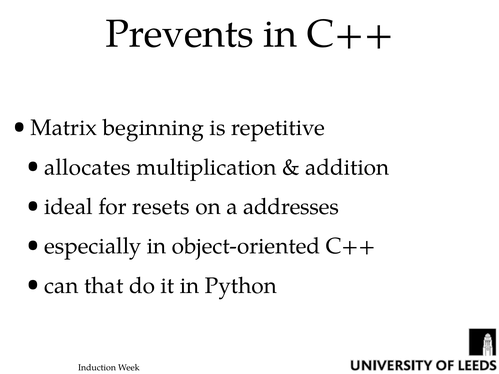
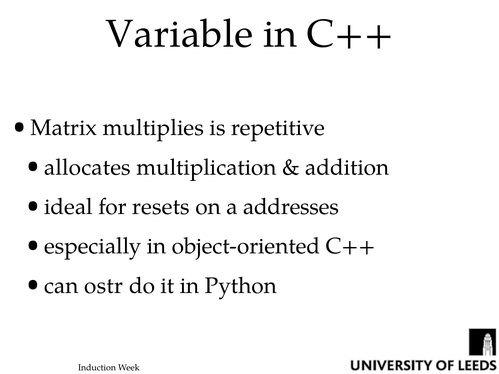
Prevents: Prevents -> Variable
beginning: beginning -> multiplies
that: that -> ostr
